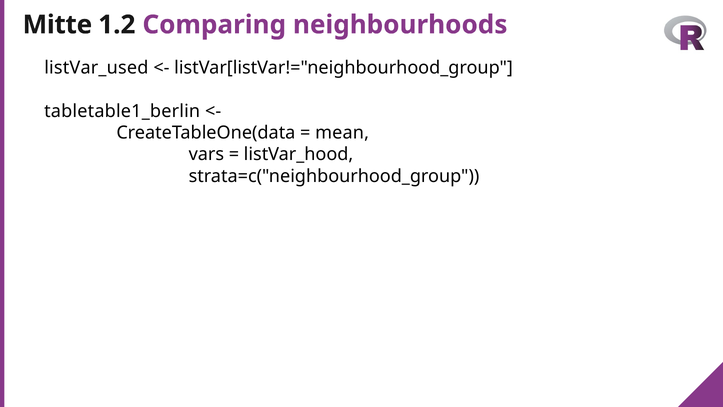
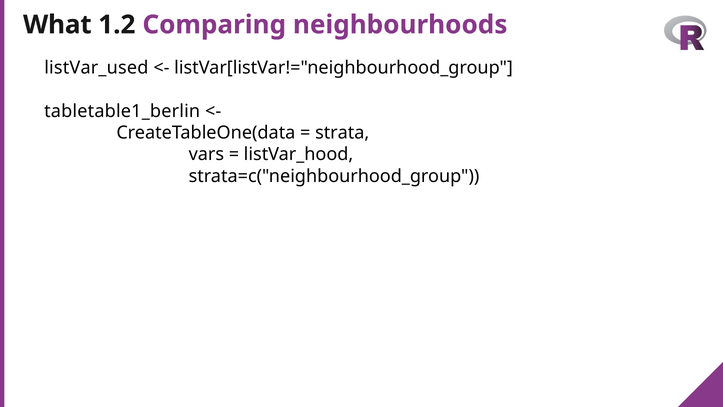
Mitte: Mitte -> What
mean: mean -> strata
